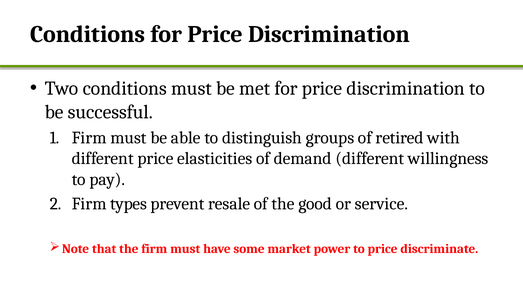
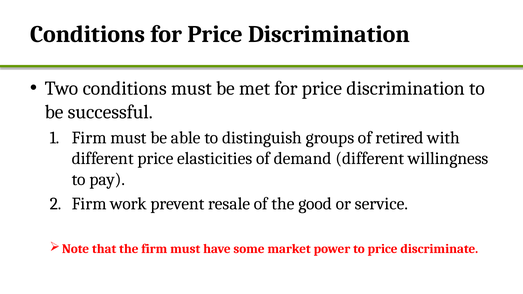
types: types -> work
